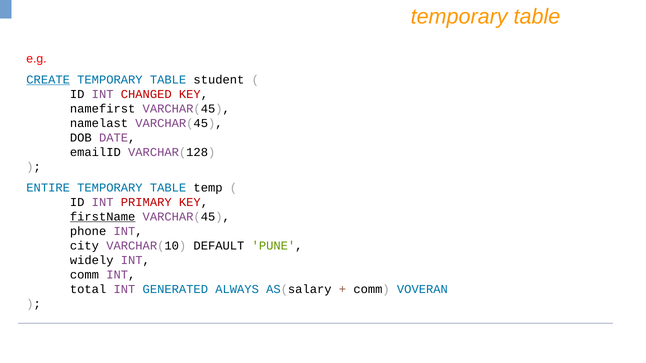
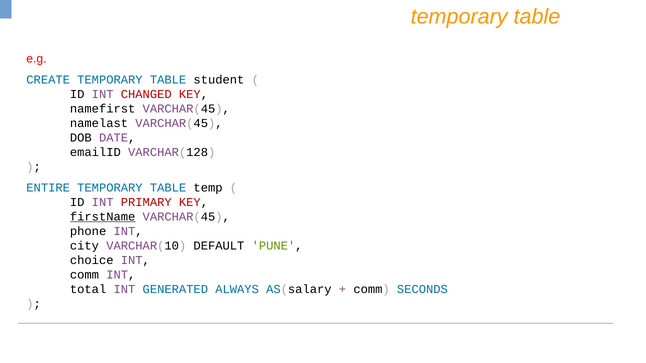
CREATE underline: present -> none
widely: widely -> choice
VOVERAN: VOVERAN -> SECONDS
